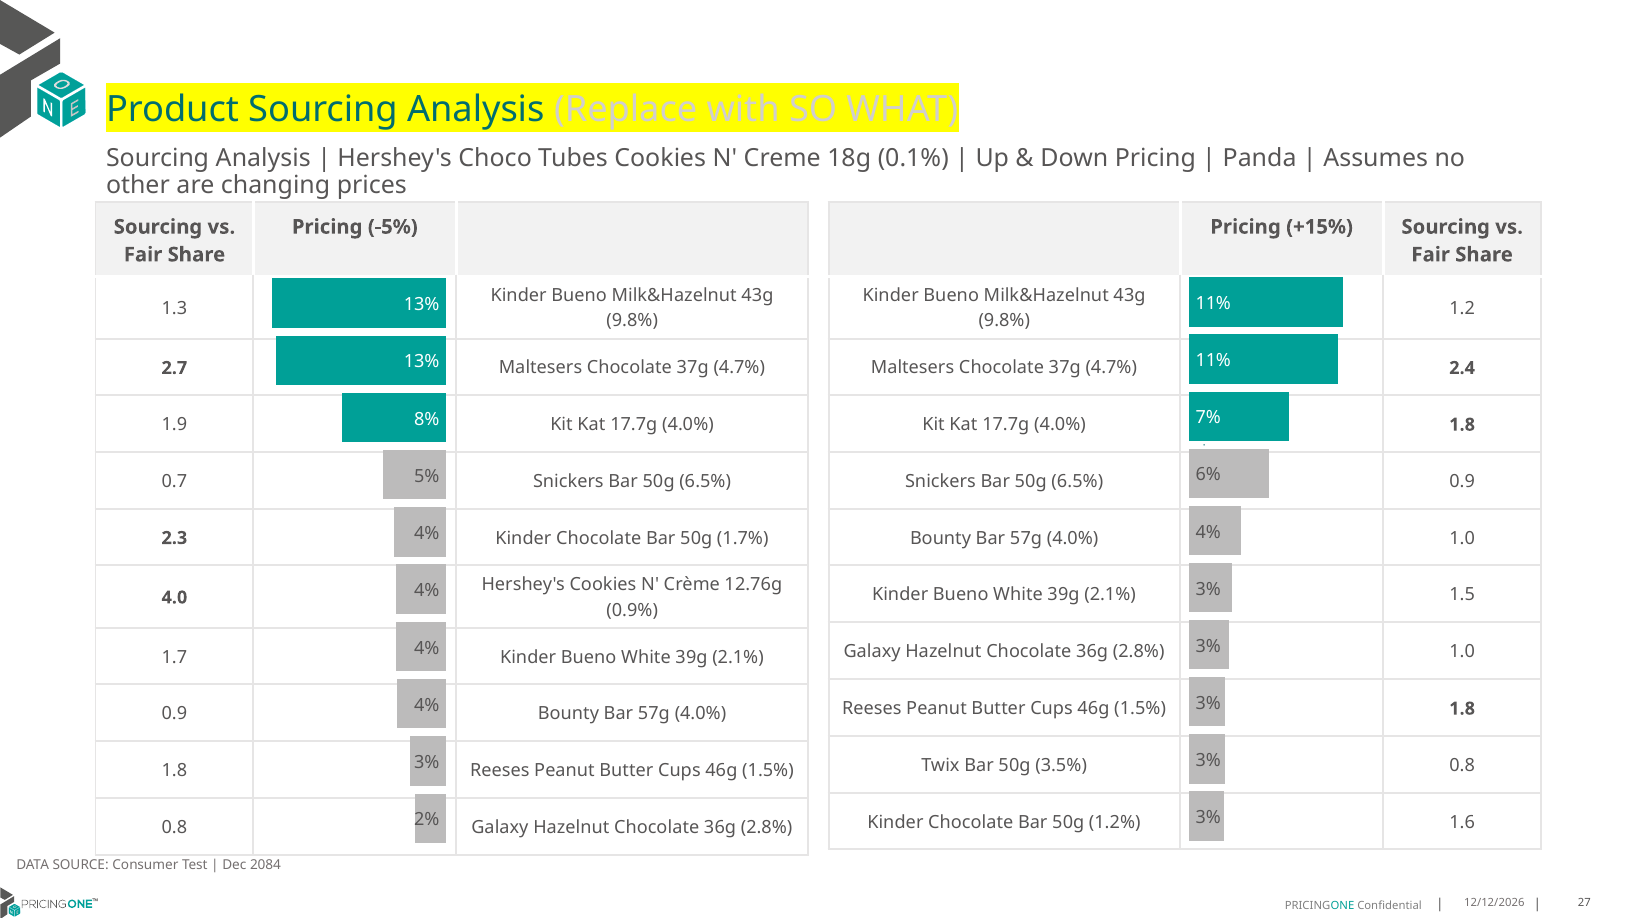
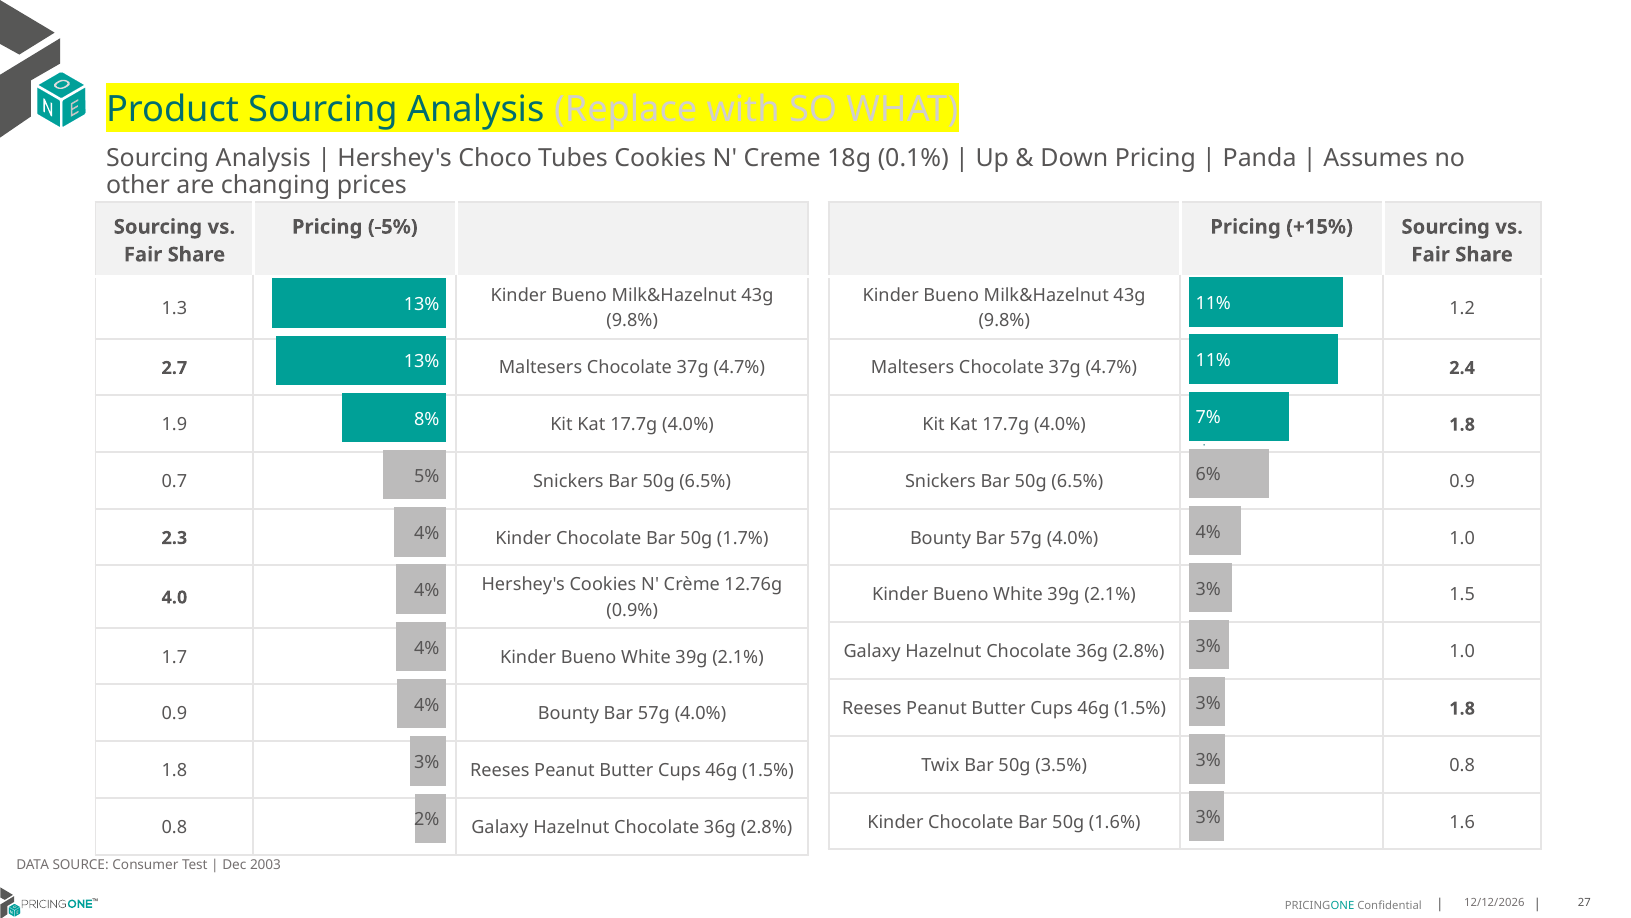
1.2%: 1.2% -> 1.6%
2084: 2084 -> 2003
